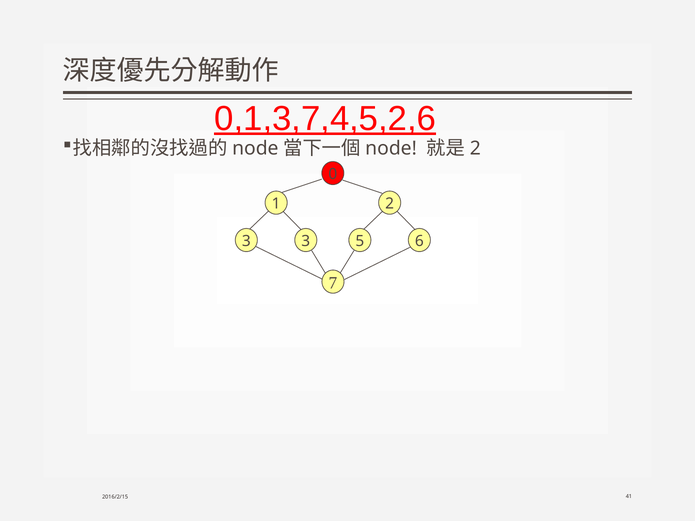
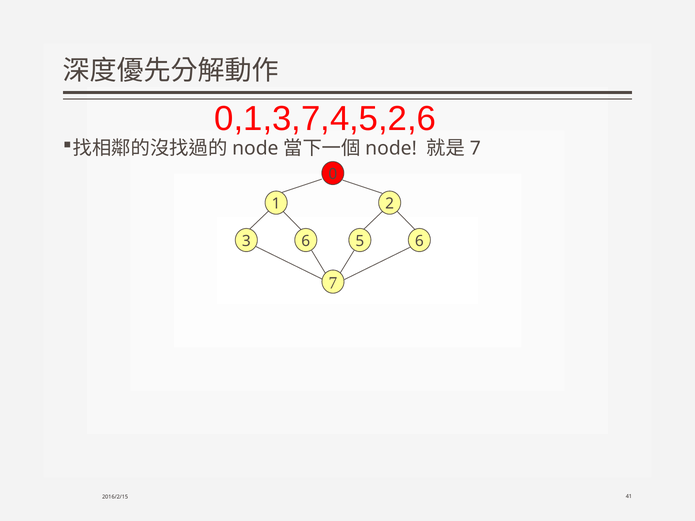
0,1,3,7,4,5,2,6 underline: present -> none
2 at (475, 148): 2 -> 7
3 3: 3 -> 6
